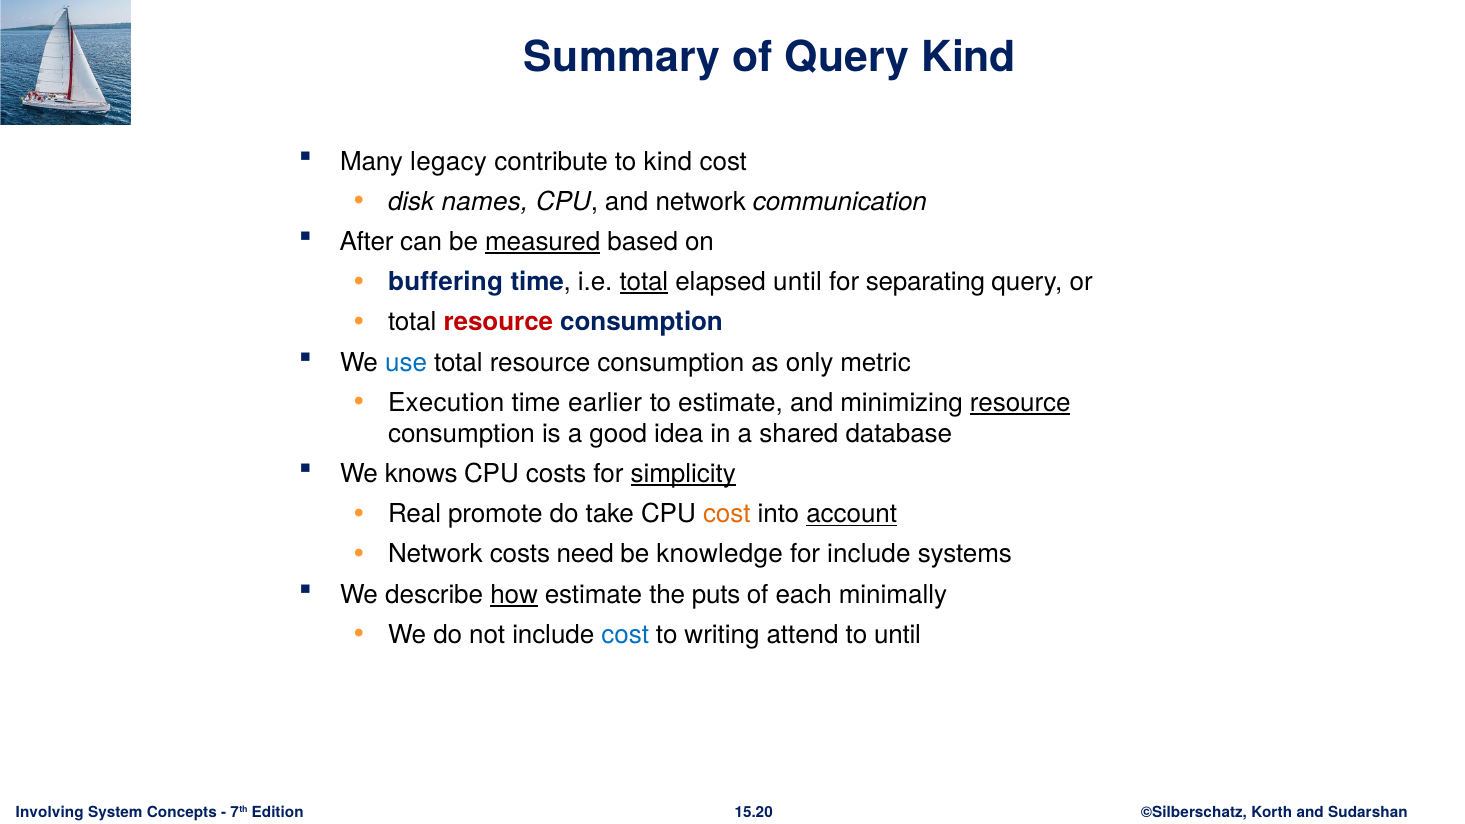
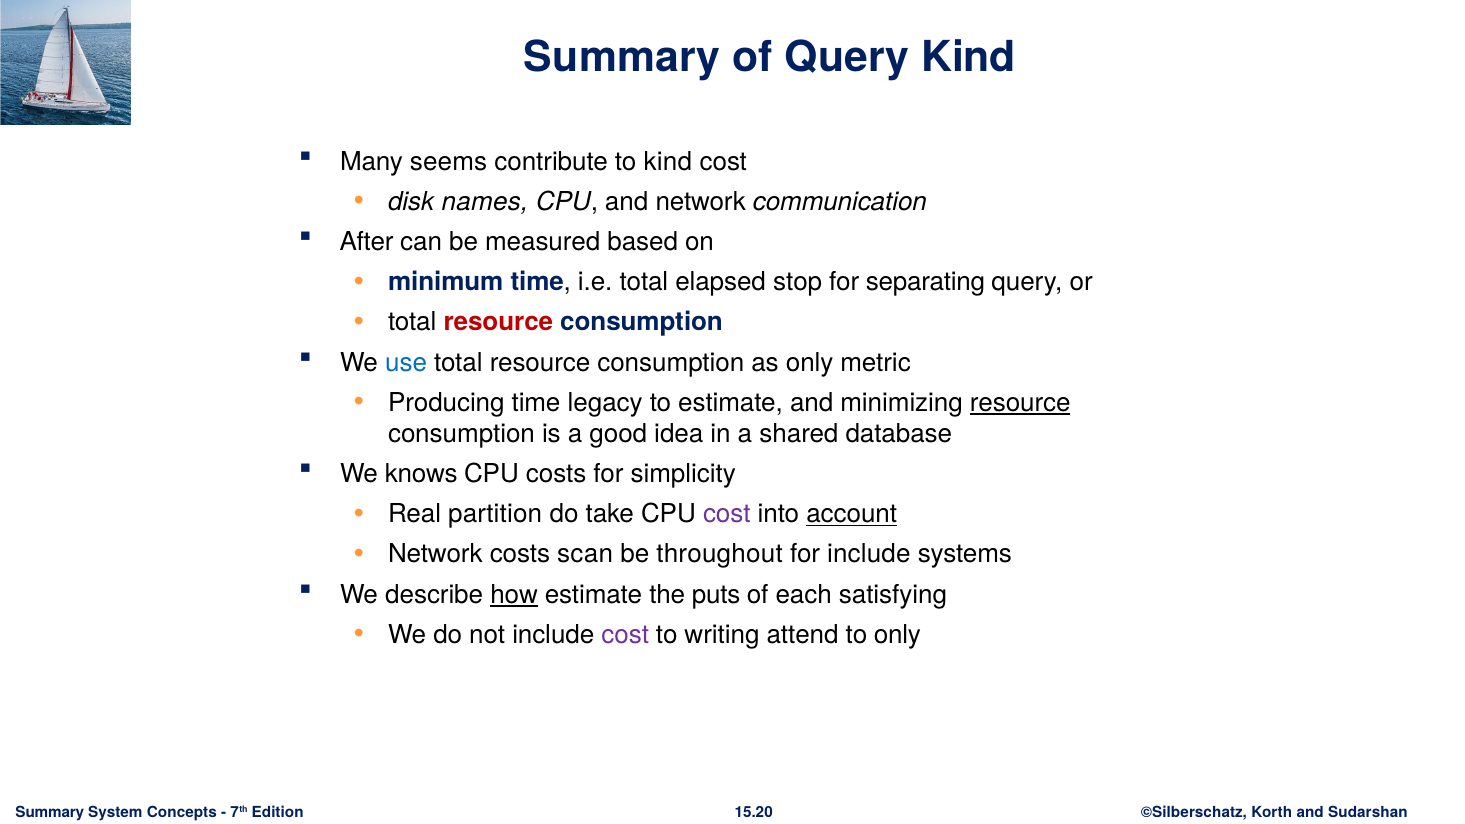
legacy: legacy -> seems
measured underline: present -> none
buffering: buffering -> minimum
total at (644, 282) underline: present -> none
elapsed until: until -> stop
Execution: Execution -> Producing
earlier: earlier -> legacy
simplicity underline: present -> none
promote: promote -> partition
cost at (727, 514) colour: orange -> purple
need: need -> scan
knowledge: knowledge -> throughout
minimally: minimally -> satisfying
cost at (625, 635) colour: blue -> purple
to until: until -> only
Involving at (50, 812): Involving -> Summary
